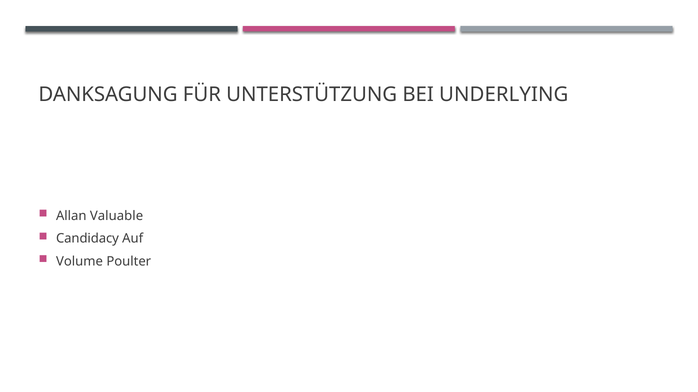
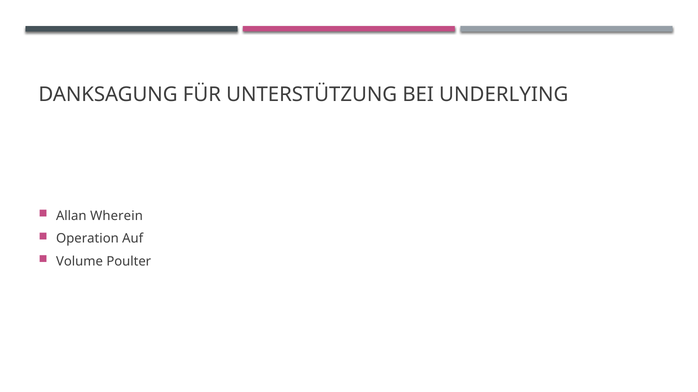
Valuable: Valuable -> Wherein
Candidacy: Candidacy -> Operation
